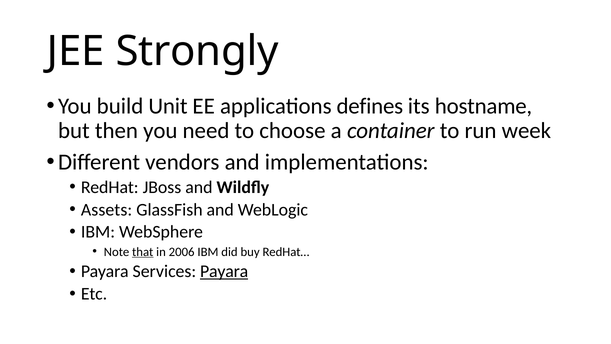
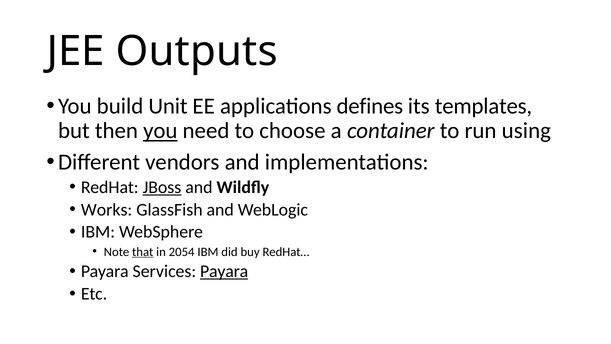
Strongly: Strongly -> Outputs
hostname: hostname -> templates
you at (160, 131) underline: none -> present
week: week -> using
JBoss underline: none -> present
Assets: Assets -> Works
2006: 2006 -> 2054
